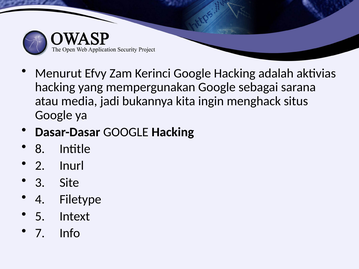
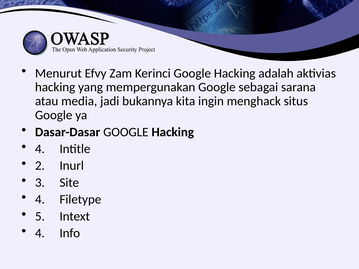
8 at (40, 149): 8 -> 4
7 at (40, 233): 7 -> 4
